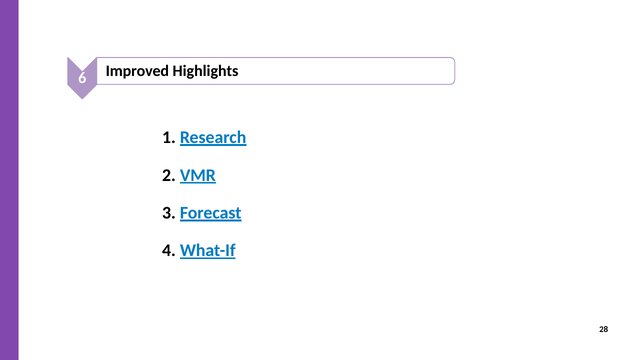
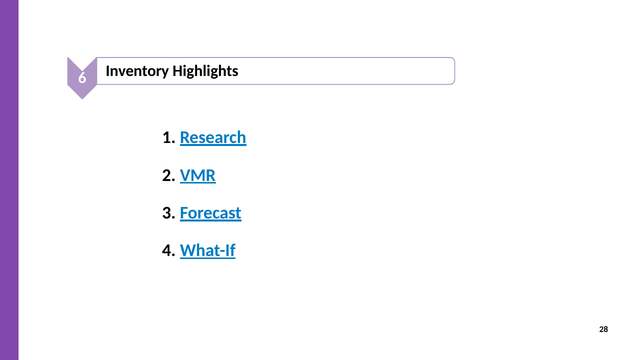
Improved: Improved -> Inventory
